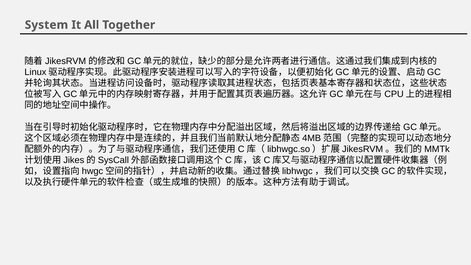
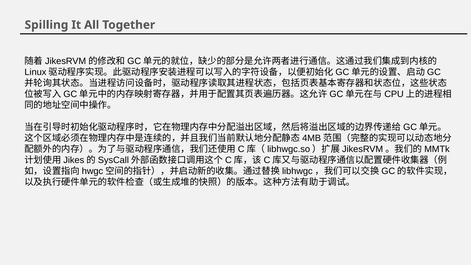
System: System -> Spilling
